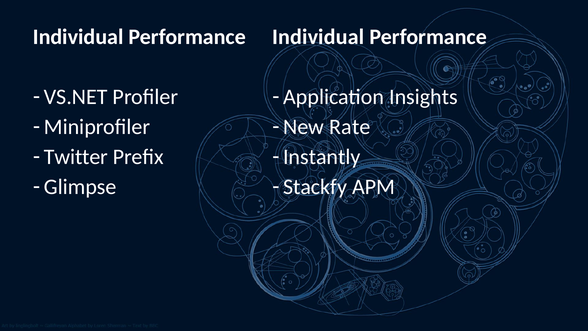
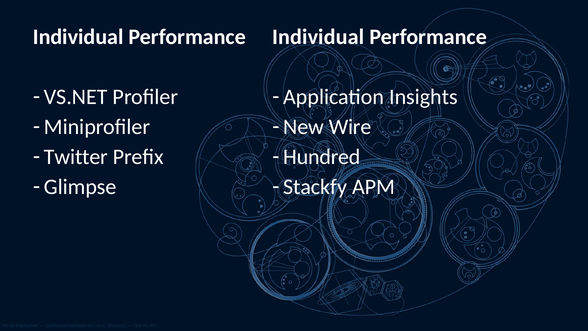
Rate: Rate -> Wire
Instantly: Instantly -> Hundred
